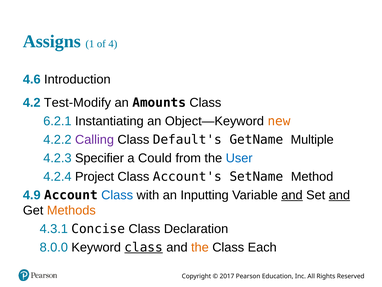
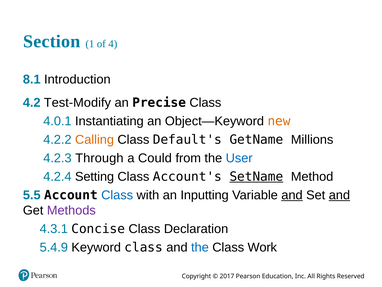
Assigns: Assigns -> Section
4.6: 4.6 -> 8.1
Amounts: Amounts -> Precise
6.2.1: 6.2.1 -> 4.0.1
Calling colour: purple -> orange
Multiple: Multiple -> Millions
Specifier: Specifier -> Through
Project: Project -> Setting
SetName underline: none -> present
4.9: 4.9 -> 5.5
Methods colour: orange -> purple
8.0.0: 8.0.0 -> 5.4.9
class at (144, 247) underline: present -> none
the at (200, 247) colour: orange -> blue
Each: Each -> Work
